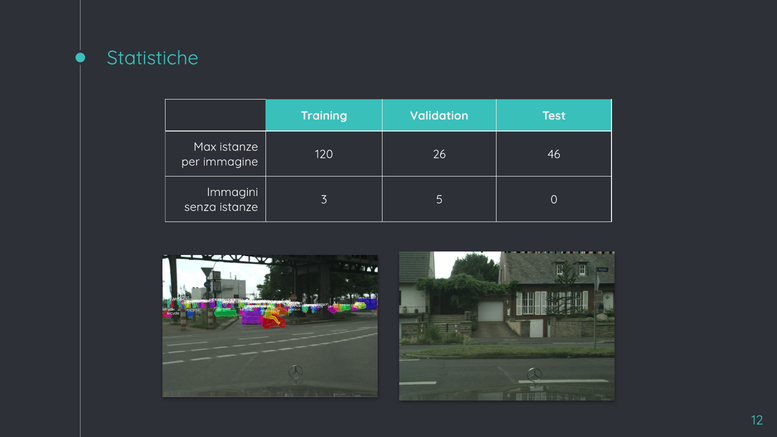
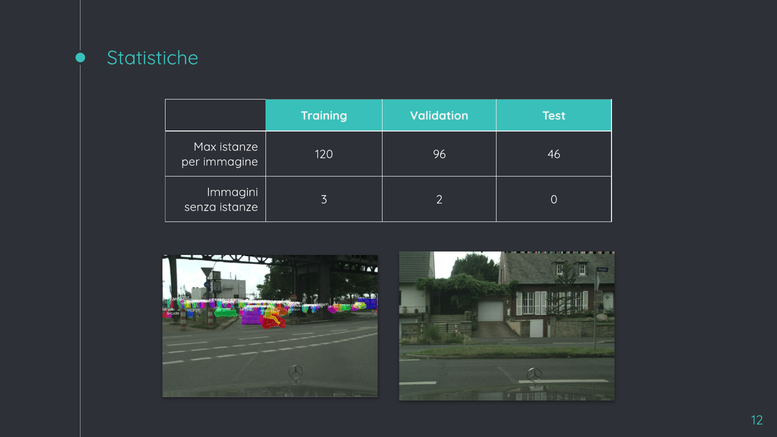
26: 26 -> 96
5: 5 -> 2
